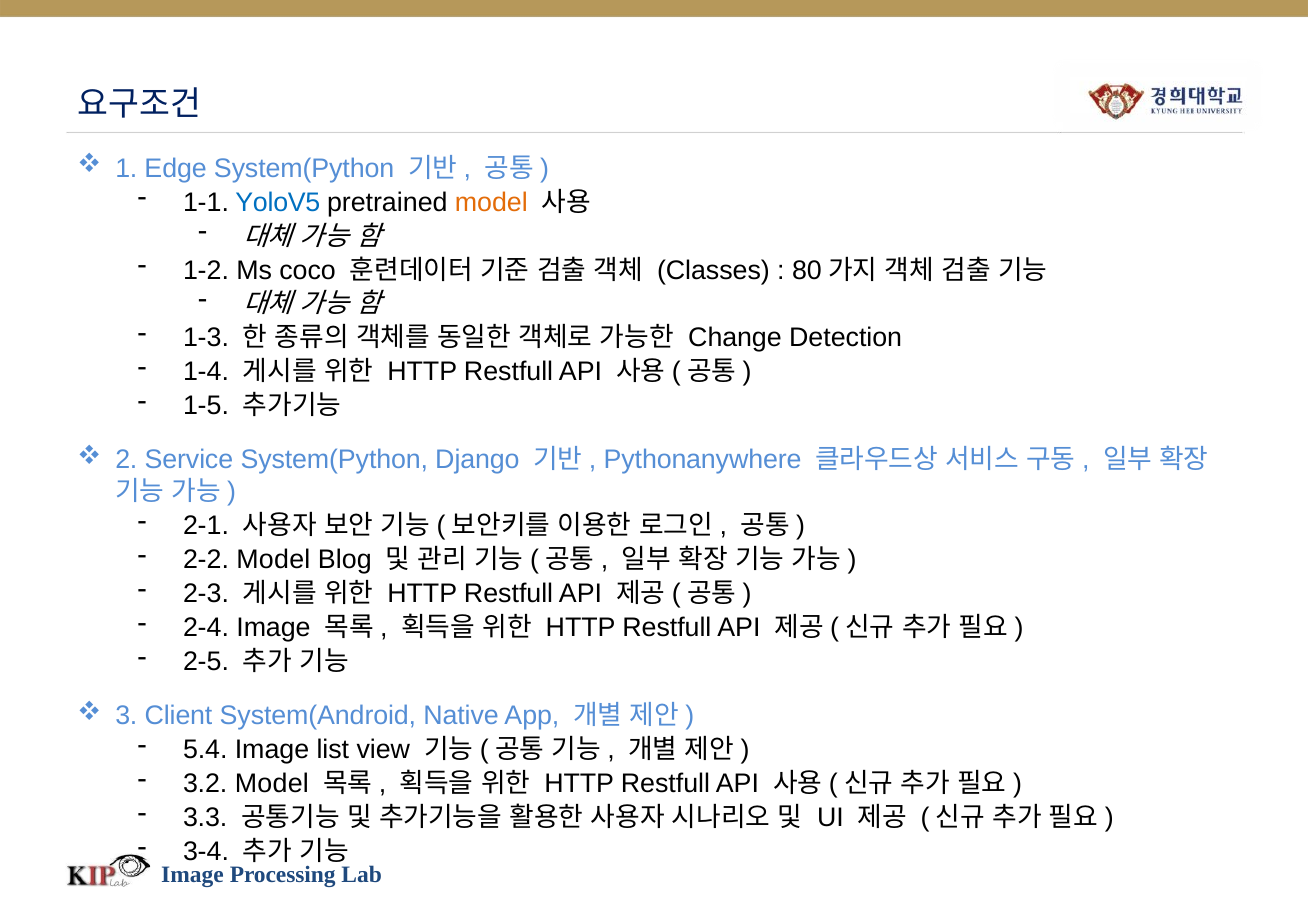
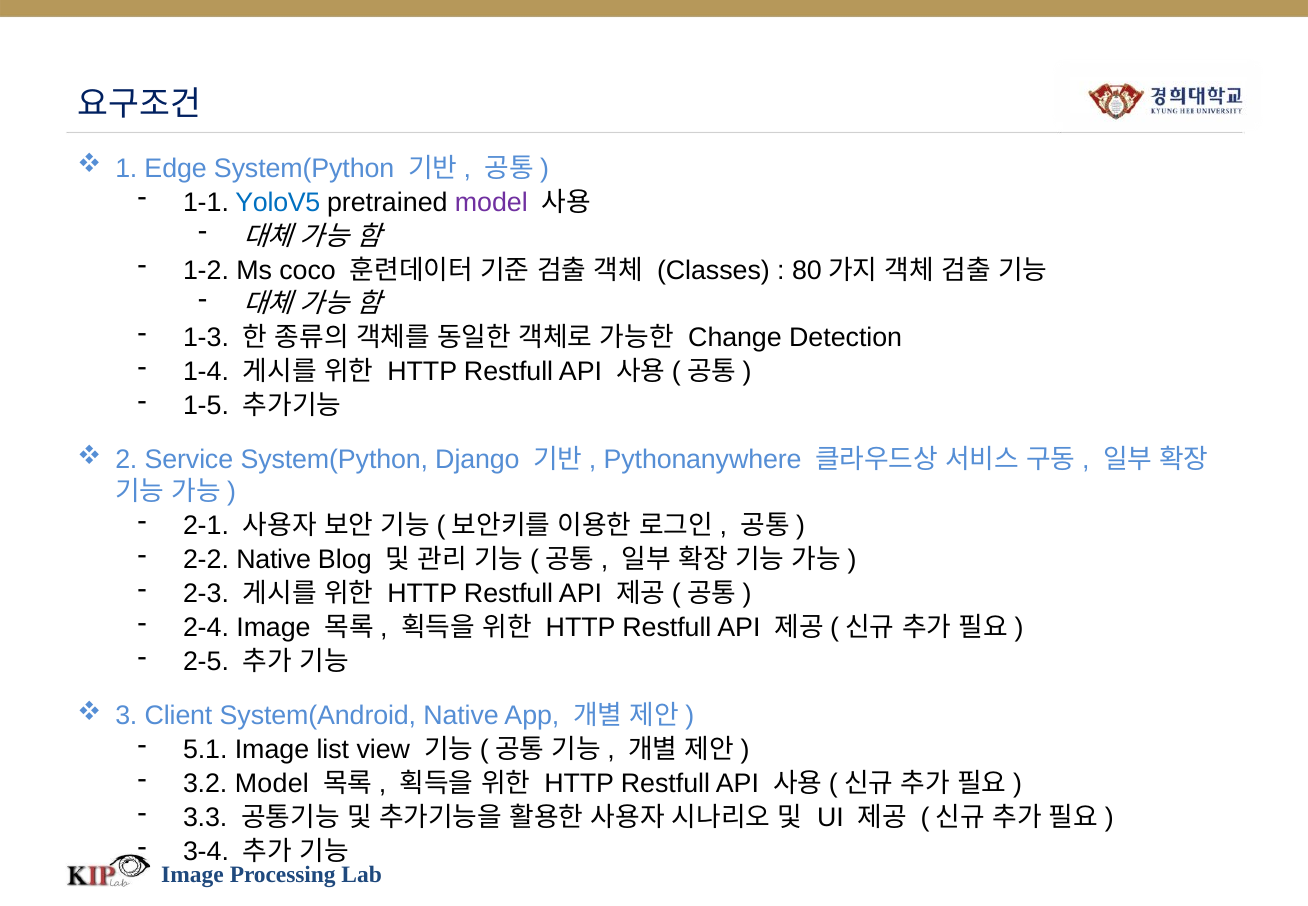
model at (491, 202) colour: orange -> purple
2-2 Model: Model -> Native
5.4: 5.4 -> 5.1
